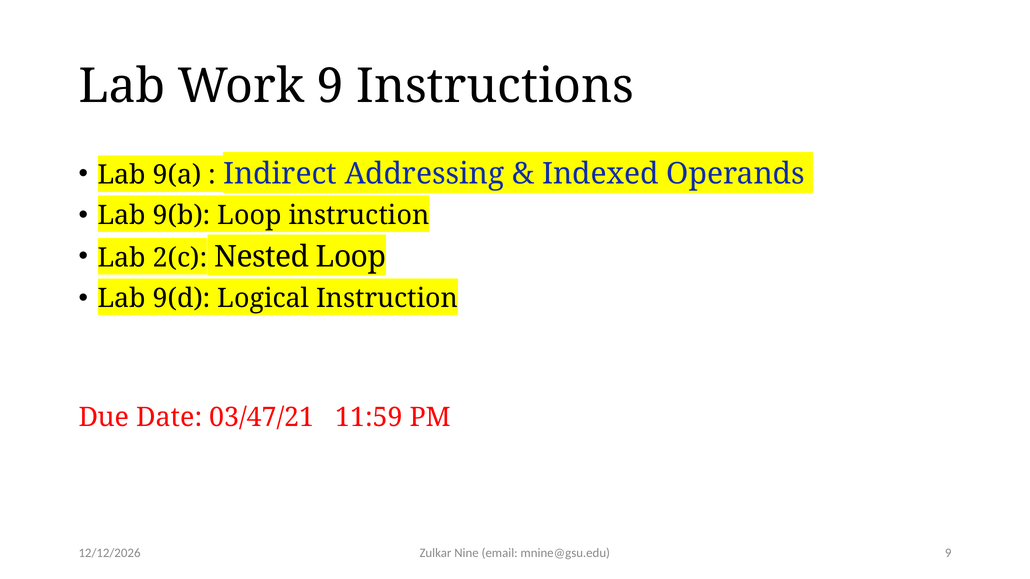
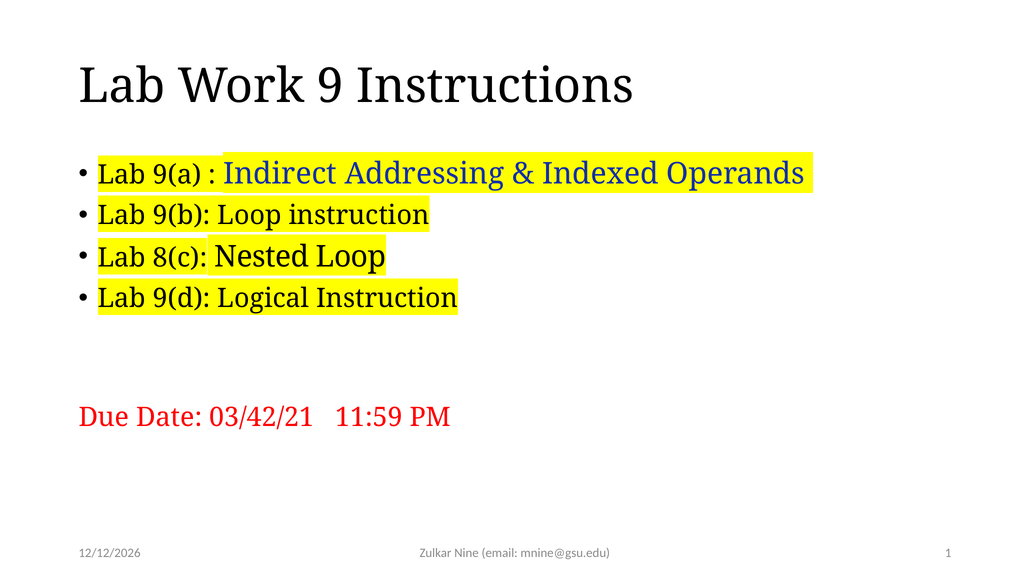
2(c: 2(c -> 8(c
03/47/21: 03/47/21 -> 03/42/21
mnine@gsu.edu 9: 9 -> 1
